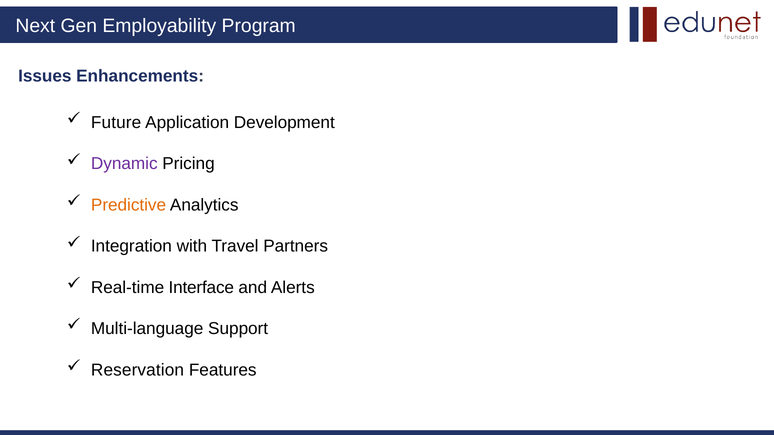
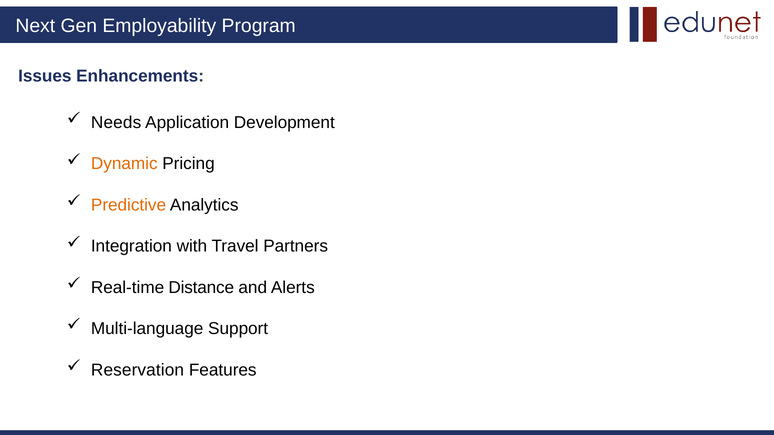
Future: Future -> Needs
Dynamic colour: purple -> orange
Interface: Interface -> Distance
